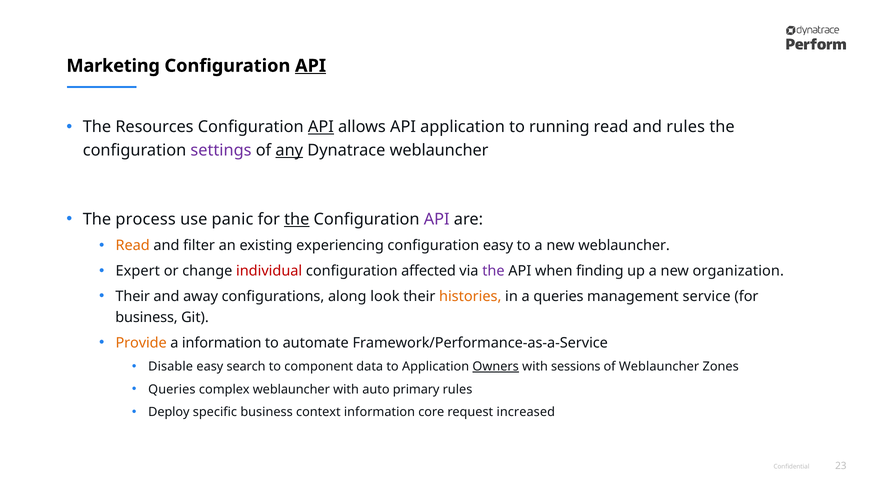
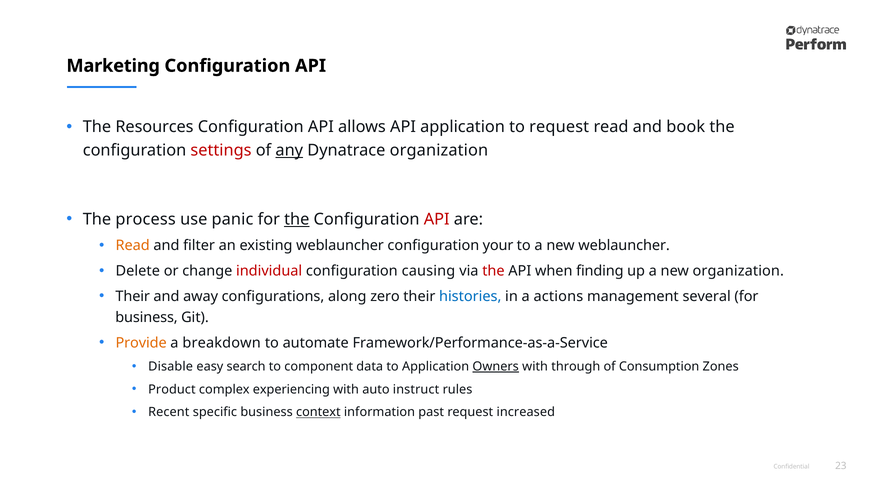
API at (310, 66) underline: present -> none
API at (321, 127) underline: present -> none
to running: running -> request
and rules: rules -> book
settings colour: purple -> red
Dynatrace weblauncher: weblauncher -> organization
API at (437, 220) colour: purple -> red
existing experiencing: experiencing -> weblauncher
configuration easy: easy -> your
Expert: Expert -> Delete
affected: affected -> causing
the at (493, 271) colour: purple -> red
look: look -> zero
histories colour: orange -> blue
a queries: queries -> actions
service: service -> several
a information: information -> breakdown
sessions: sessions -> through
of Weblauncher: Weblauncher -> Consumption
Queries at (172, 390): Queries -> Product
complex weblauncher: weblauncher -> experiencing
primary: primary -> instruct
Deploy: Deploy -> Recent
context underline: none -> present
core: core -> past
